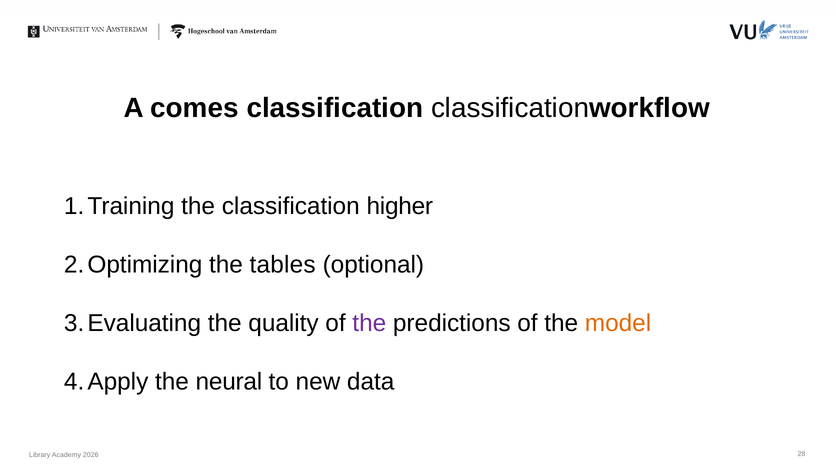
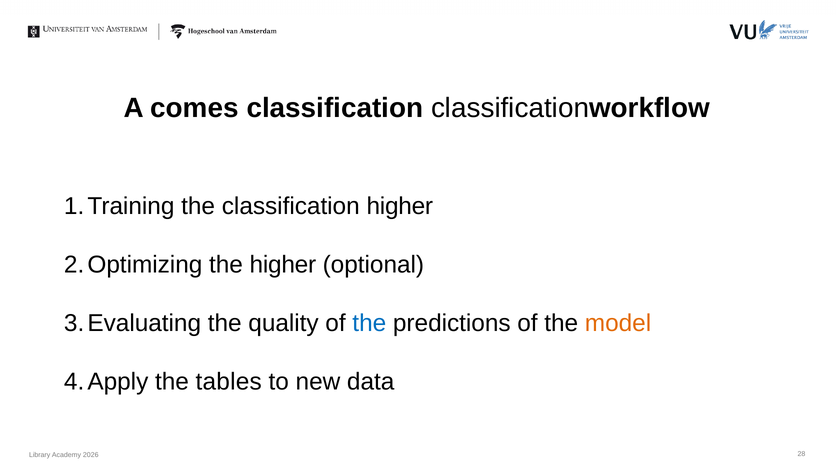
the tables: tables -> higher
the at (369, 323) colour: purple -> blue
neural: neural -> tables
